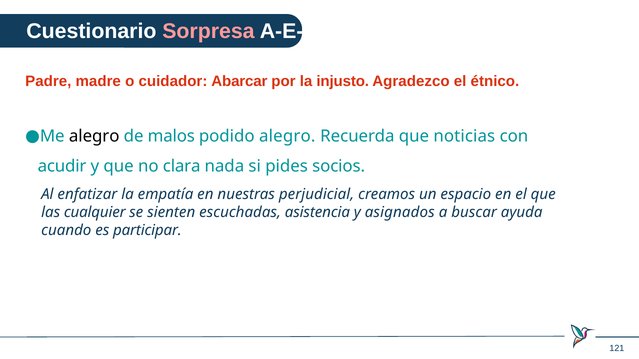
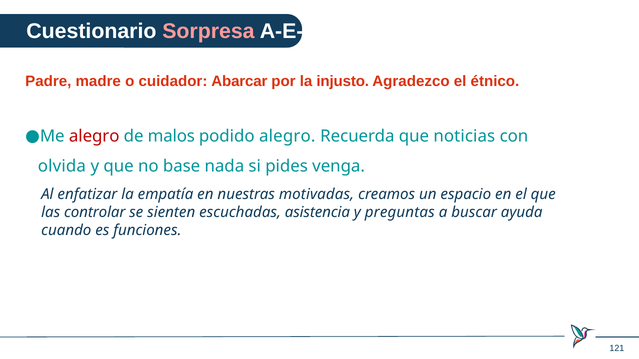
alegro at (94, 136) colour: black -> red
acudir: acudir -> olvida
clara: clara -> base
socios: socios -> venga
perjudicial: perjudicial -> motivadas
cualquier: cualquier -> controlar
asignados: asignados -> preguntas
participar: participar -> funciones
